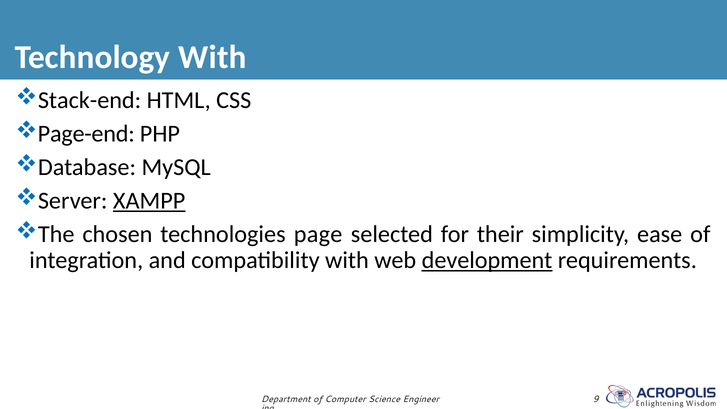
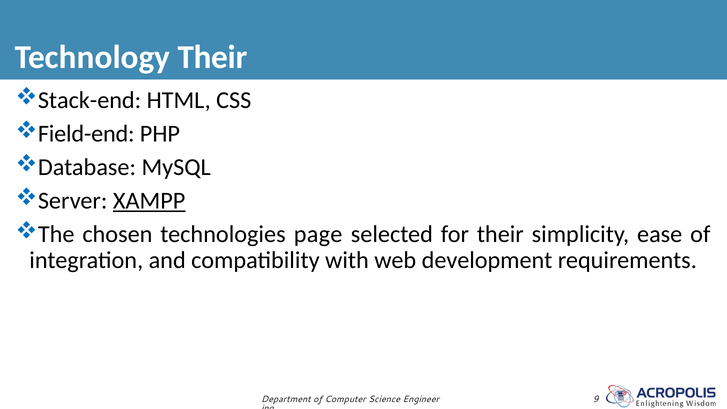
Technology With: With -> Their
Page-end: Page-end -> Field-end
development underline: present -> none
